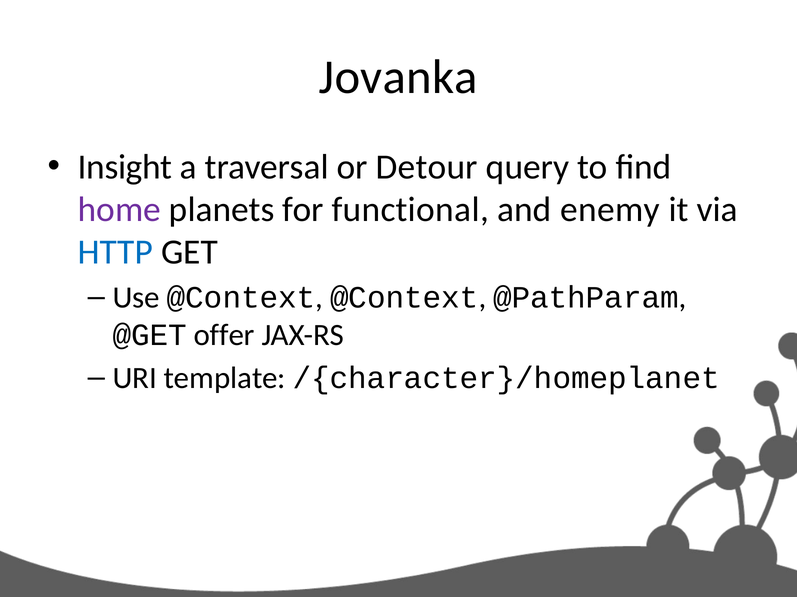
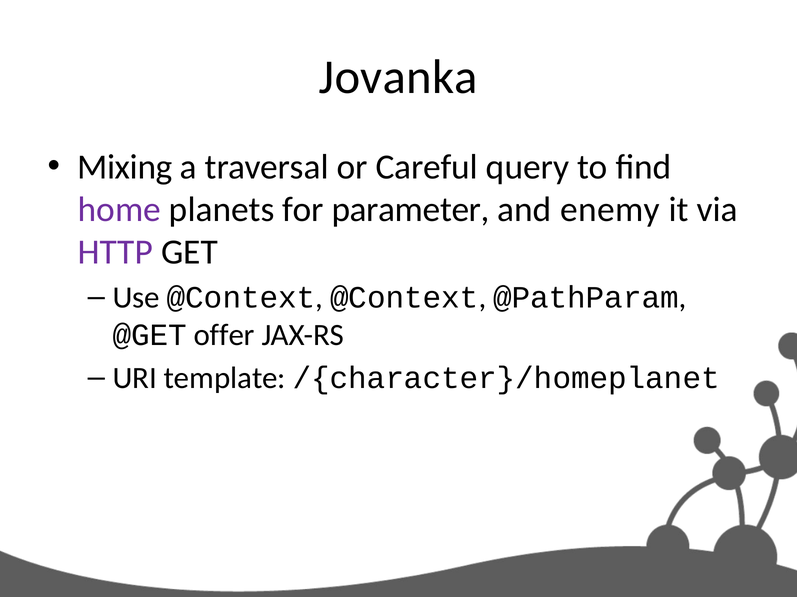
Insight: Insight -> Mixing
Detour: Detour -> Careful
functional: functional -> parameter
HTTP colour: blue -> purple
